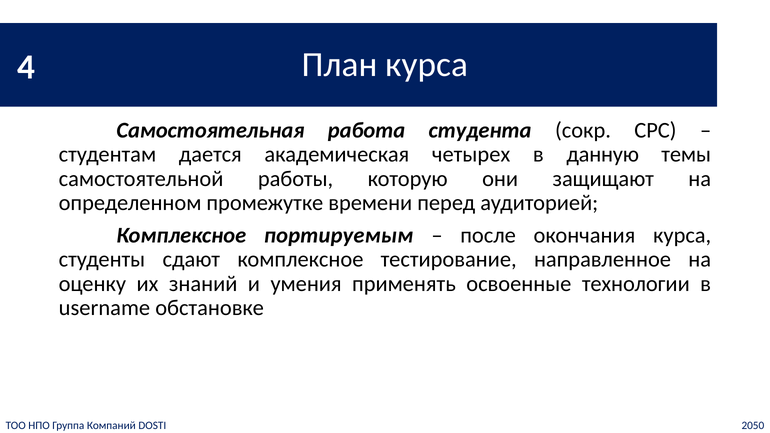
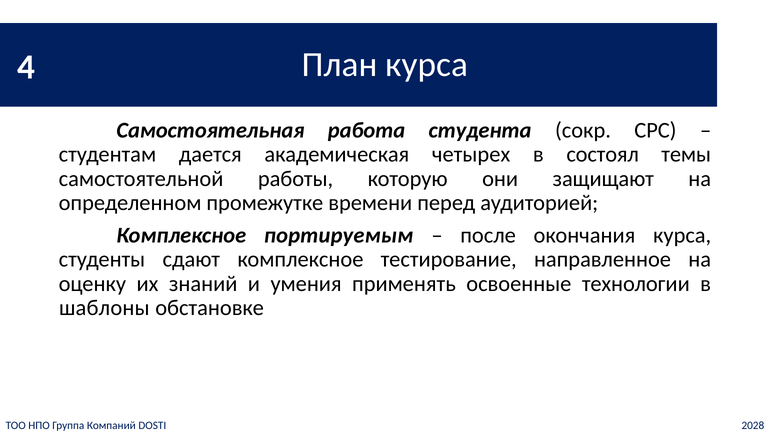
данную: данную -> состоял
username: username -> шаблоны
2050: 2050 -> 2028
